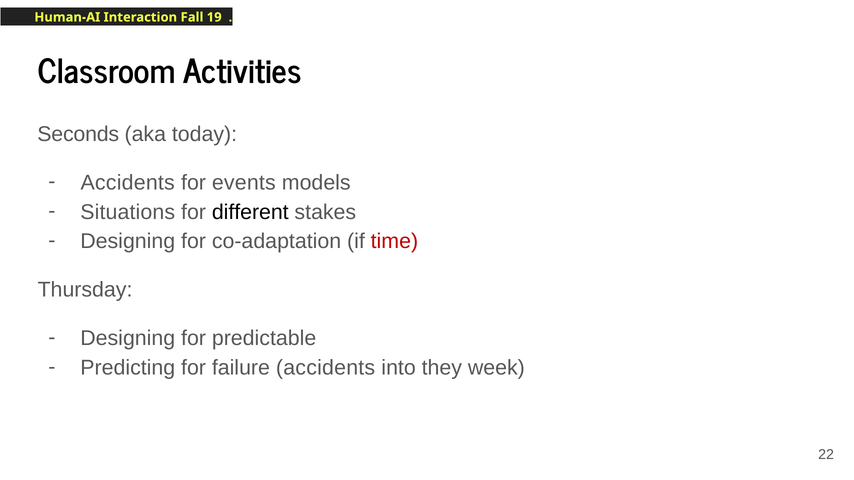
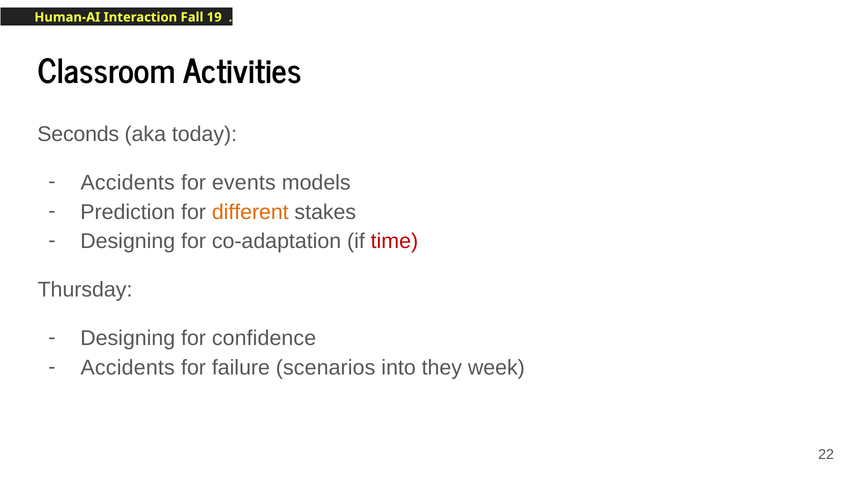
Situations: Situations -> Prediction
different colour: black -> orange
predictable: predictable -> confidence
Predicting at (128, 368): Predicting -> Accidents
failure accidents: accidents -> scenarios
